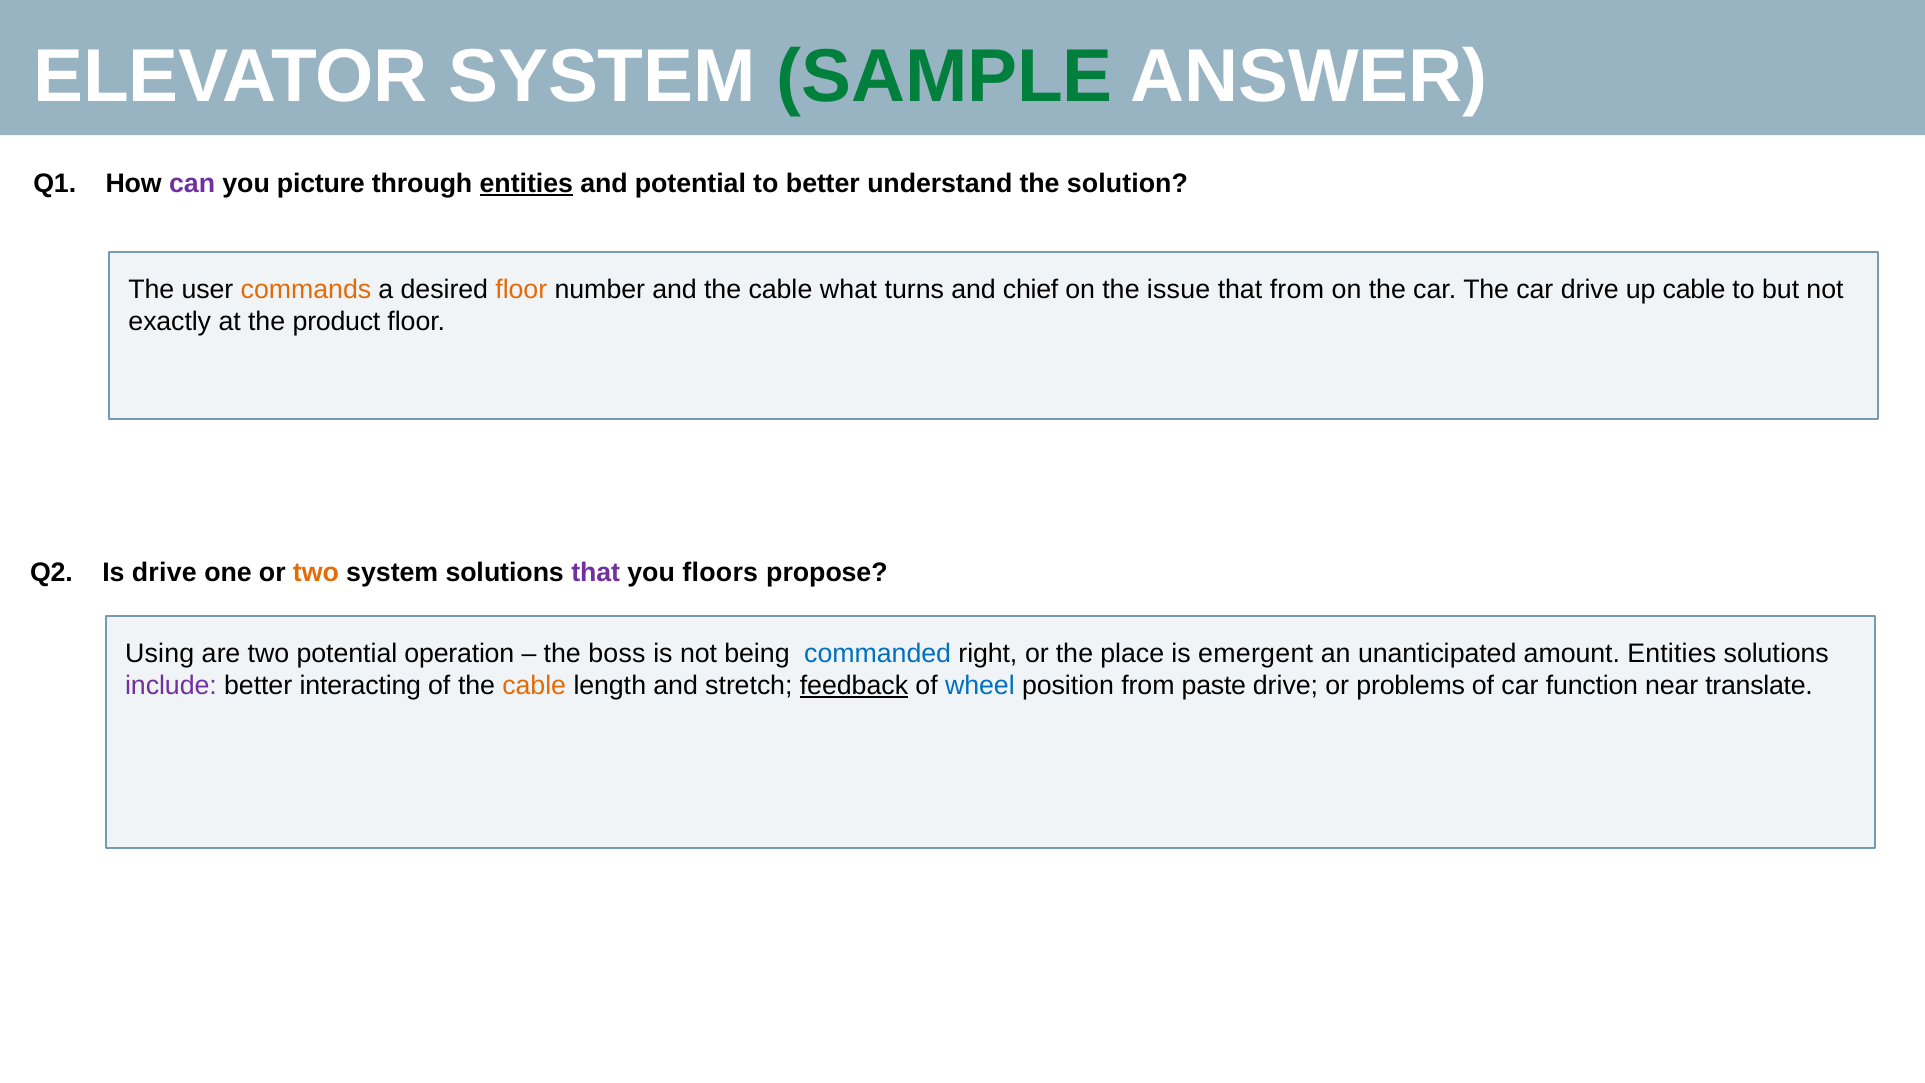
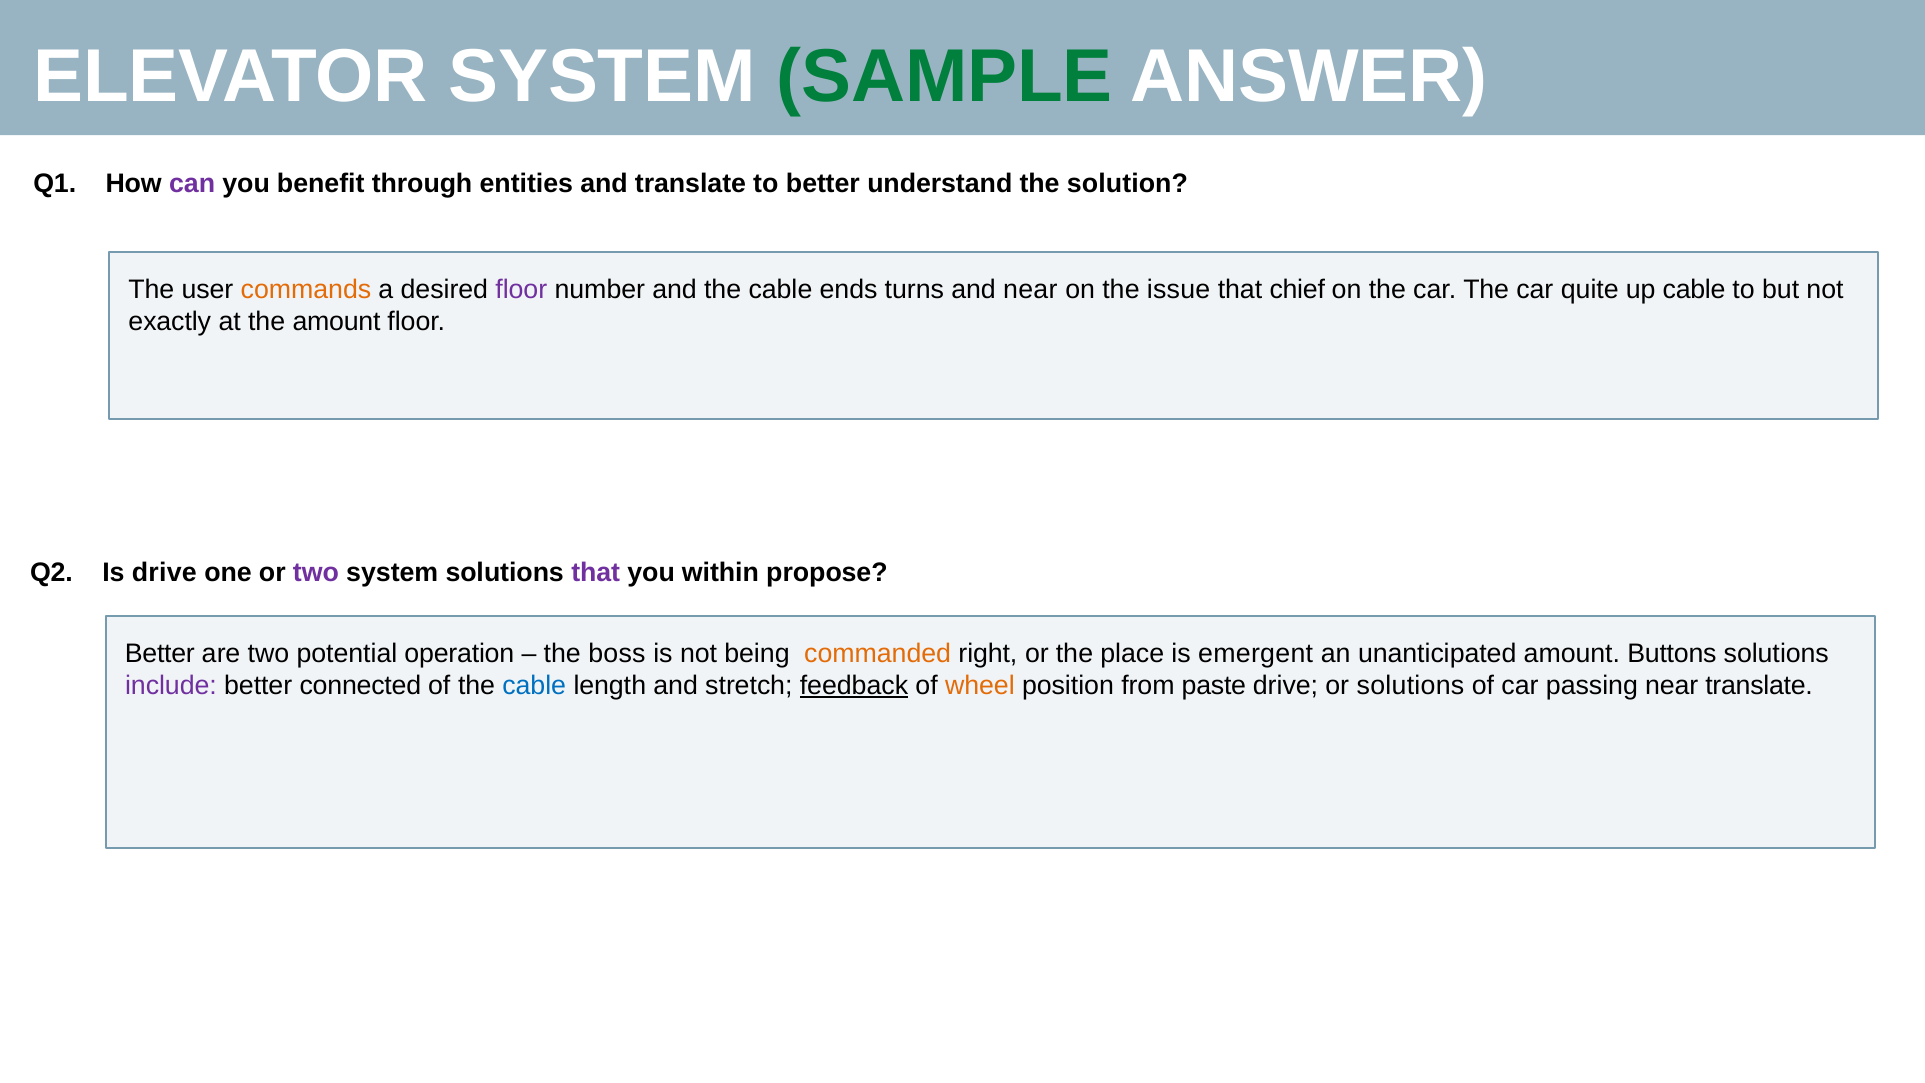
picture: picture -> benefit
entities at (526, 184) underline: present -> none
and potential: potential -> translate
floor at (521, 289) colour: orange -> purple
what: what -> ends
and chief: chief -> near
that from: from -> chief
car drive: drive -> quite
the product: product -> amount
two at (316, 573) colour: orange -> purple
floors: floors -> within
Using at (160, 654): Using -> Better
commanded colour: blue -> orange
amount Entities: Entities -> Buttons
interacting: interacting -> connected
cable at (534, 686) colour: orange -> blue
wheel colour: blue -> orange
or problems: problems -> solutions
function: function -> passing
